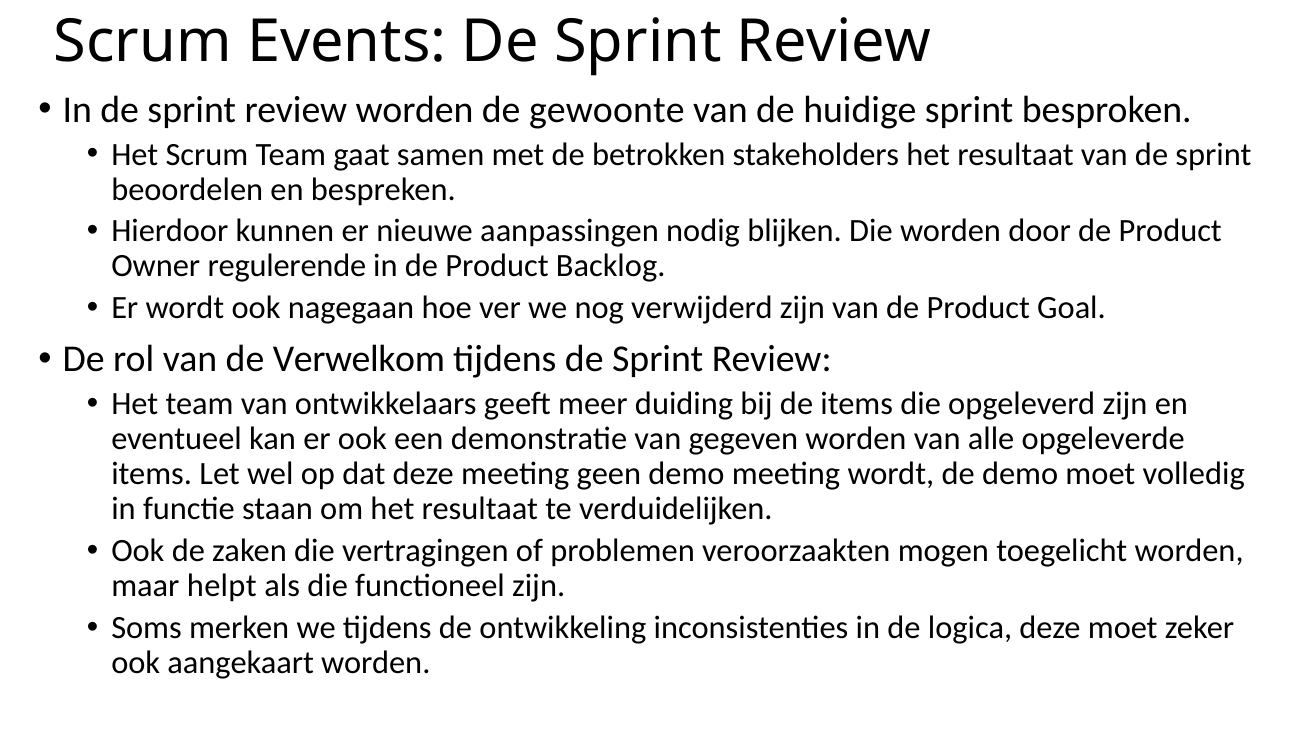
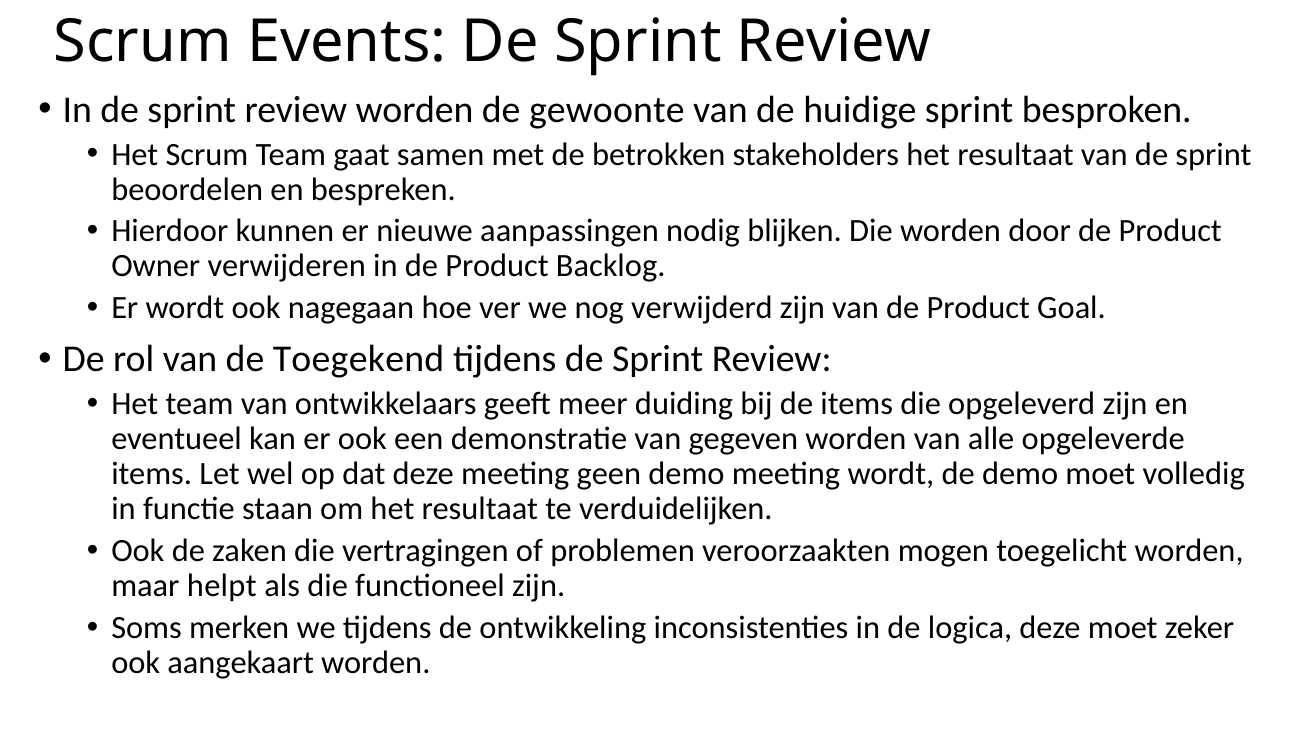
regulerende: regulerende -> verwijderen
Verwelkom: Verwelkom -> Toegekend
